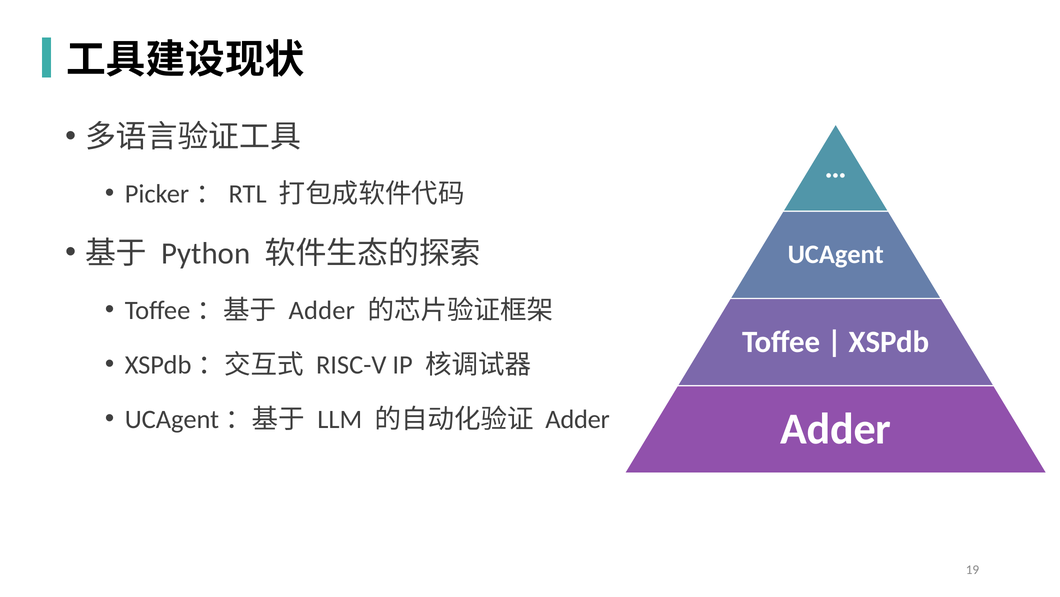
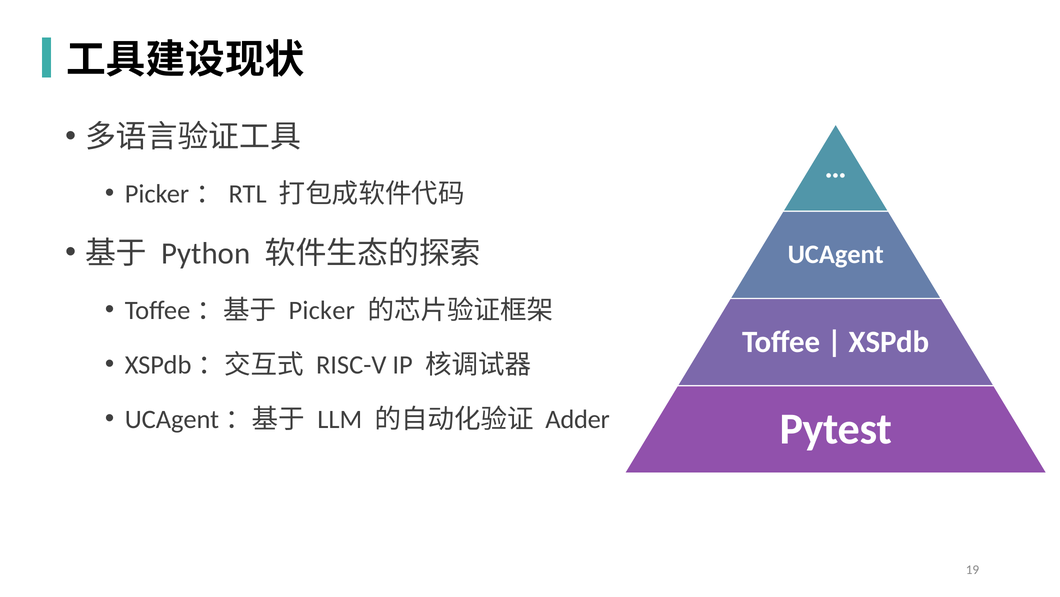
Adder at (322, 310): Adder -> Picker
Adder at (836, 429): Adder -> Pytest
